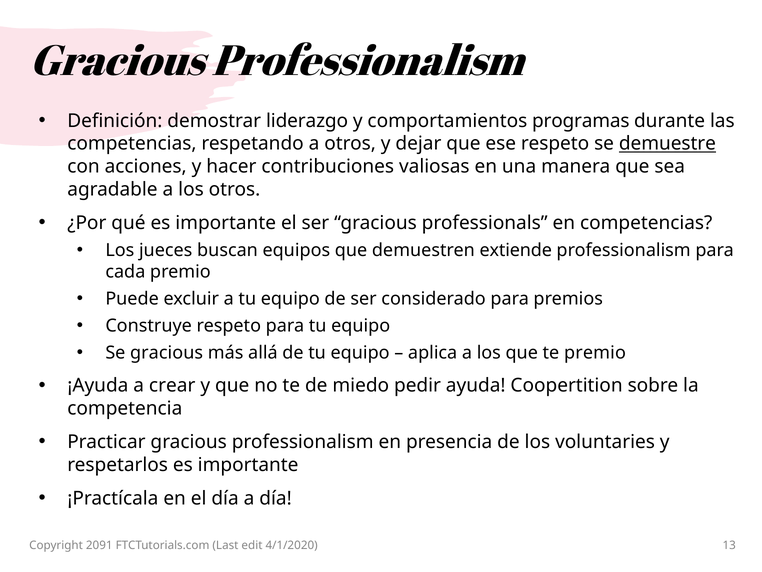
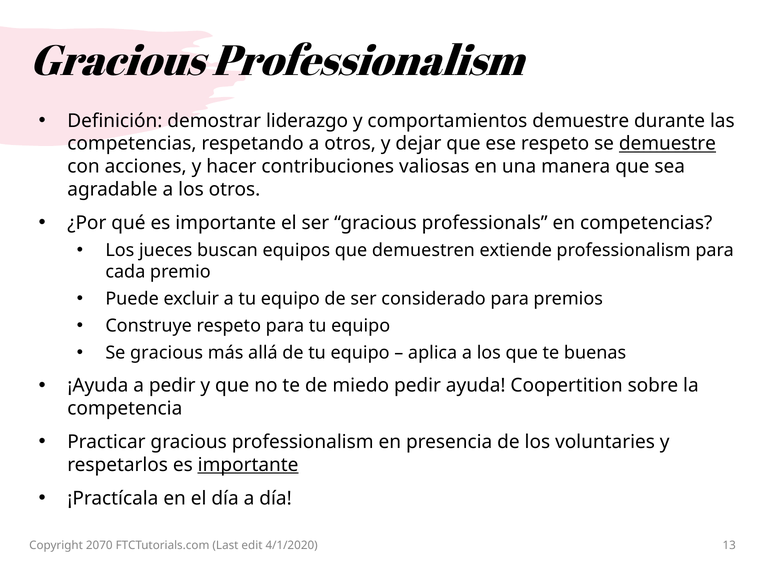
comportamientos programas: programas -> demuestre
te premio: premio -> buenas
a crear: crear -> pedir
importante at (248, 464) underline: none -> present
2091: 2091 -> 2070
